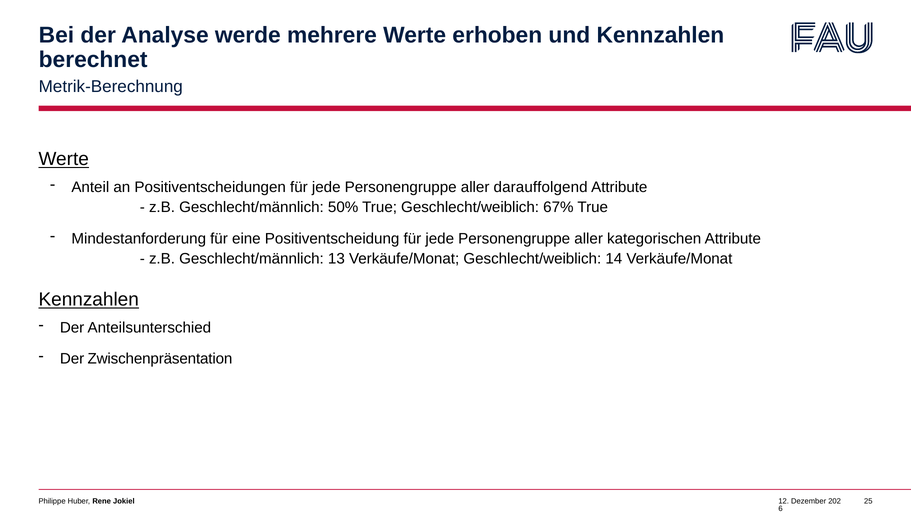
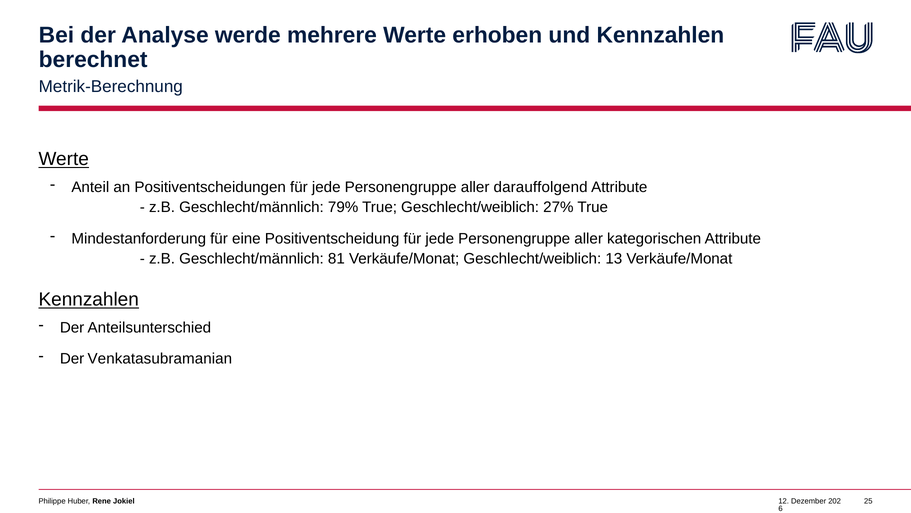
50%: 50% -> 79%
67%: 67% -> 27%
13: 13 -> 81
14: 14 -> 13
Zwischenpräsentation: Zwischenpräsentation -> Venkatasubramanian
